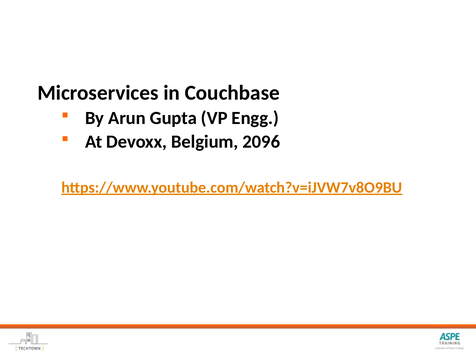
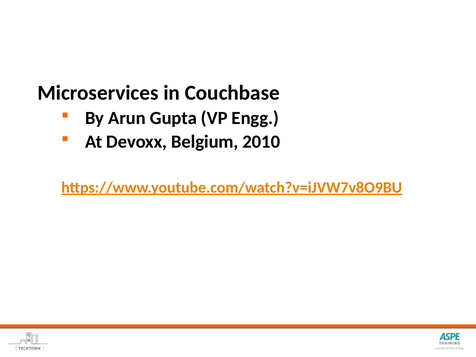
2096: 2096 -> 2010
